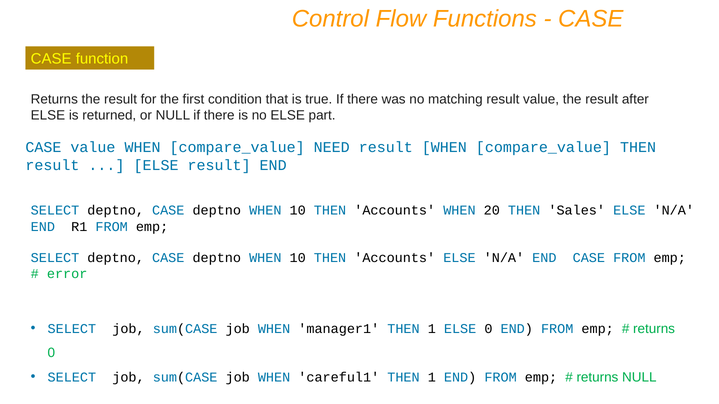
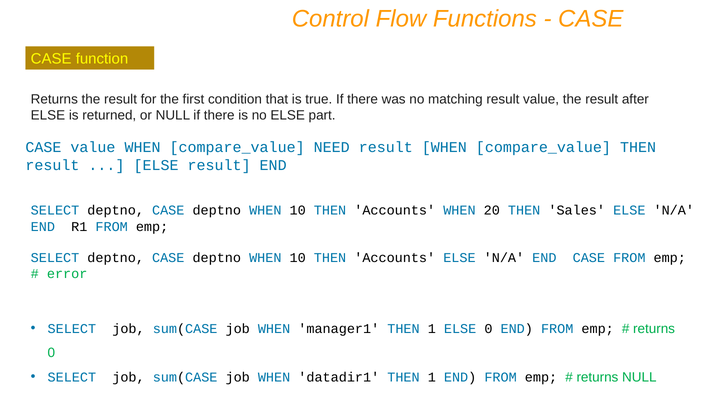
careful1: careful1 -> datadir1
